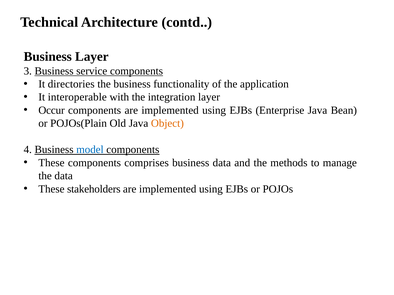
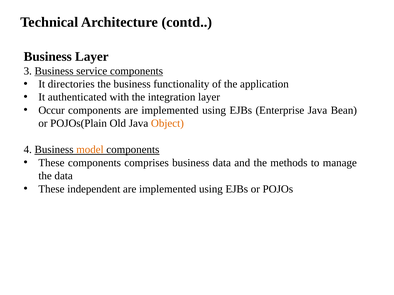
interoperable: interoperable -> authenticated
model colour: blue -> orange
stakeholders: stakeholders -> independent
